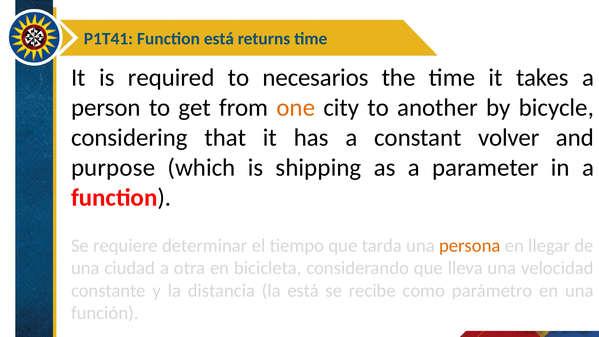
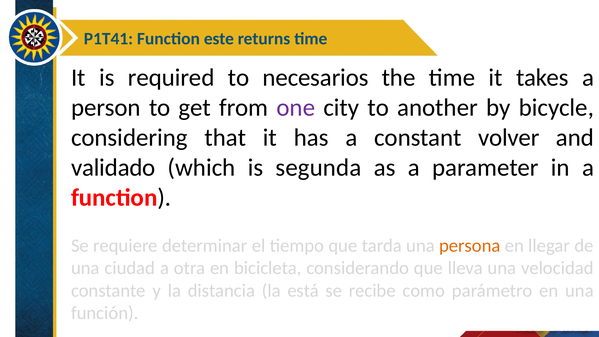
Function está: está -> este
one colour: orange -> purple
purpose: purpose -> validado
shipping: shipping -> segunda
